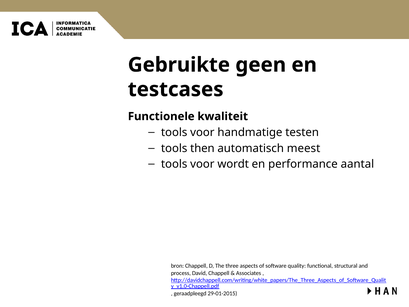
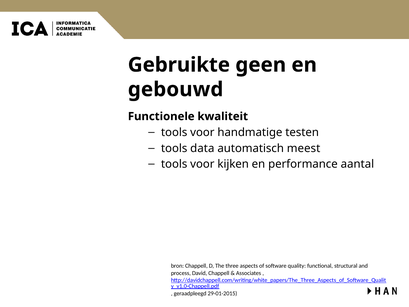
testcases: testcases -> gebouwd
then: then -> data
wordt: wordt -> kijken
